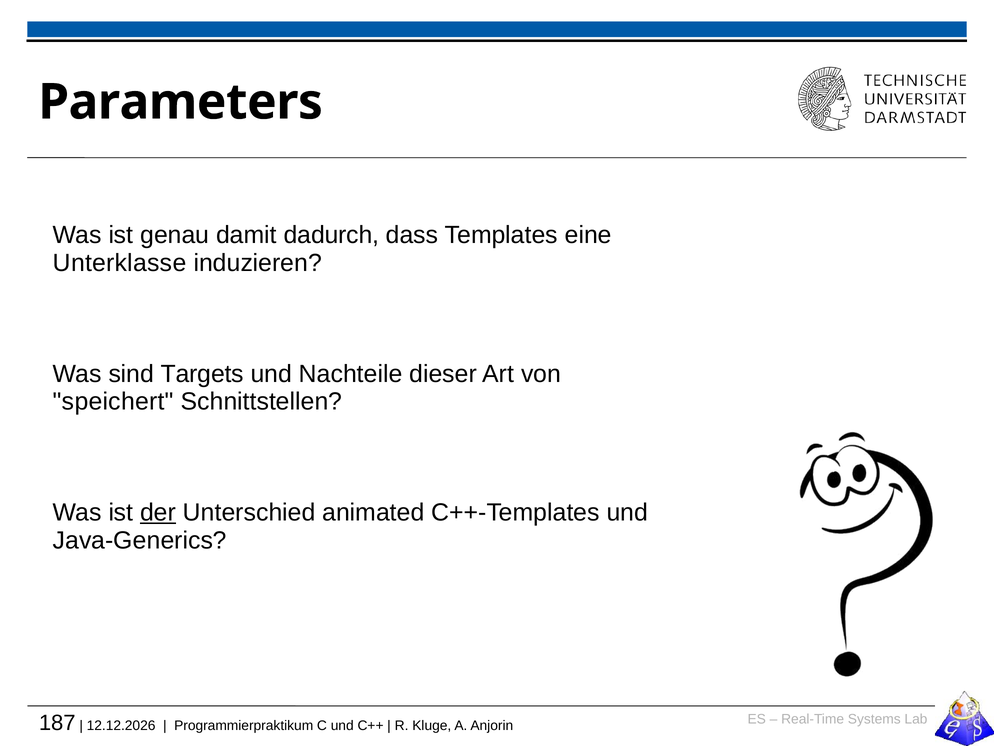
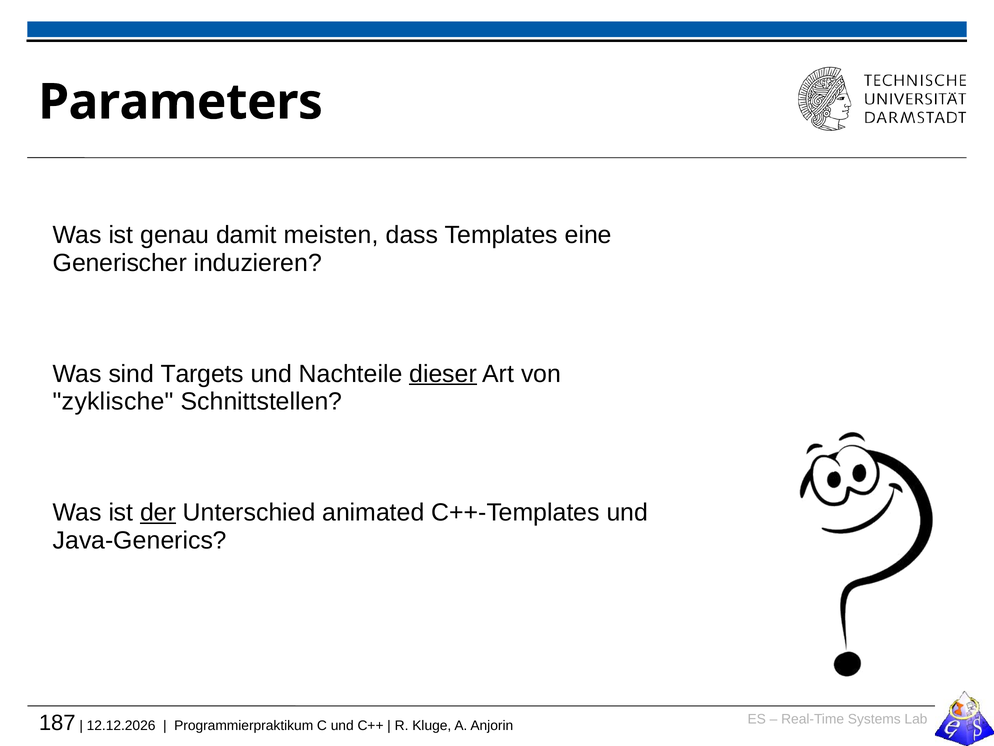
dadurch: dadurch -> meisten
Unterklasse: Unterklasse -> Generischer
dieser underline: none -> present
speichert: speichert -> zyklische
